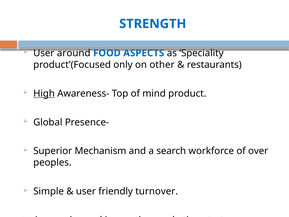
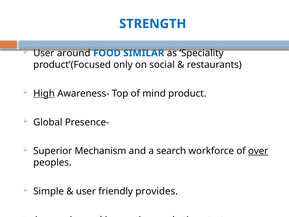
ASPECTS: ASPECTS -> SIMILAR
other: other -> social
over underline: none -> present
turnover: turnover -> provides
